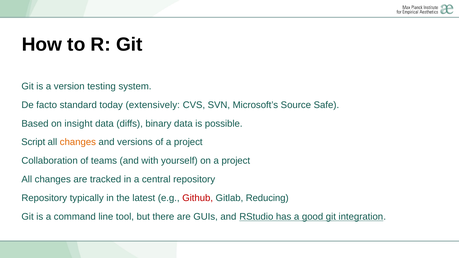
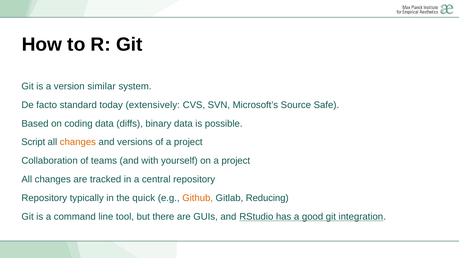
testing: testing -> similar
insight: insight -> coding
latest: latest -> quick
Github colour: red -> orange
